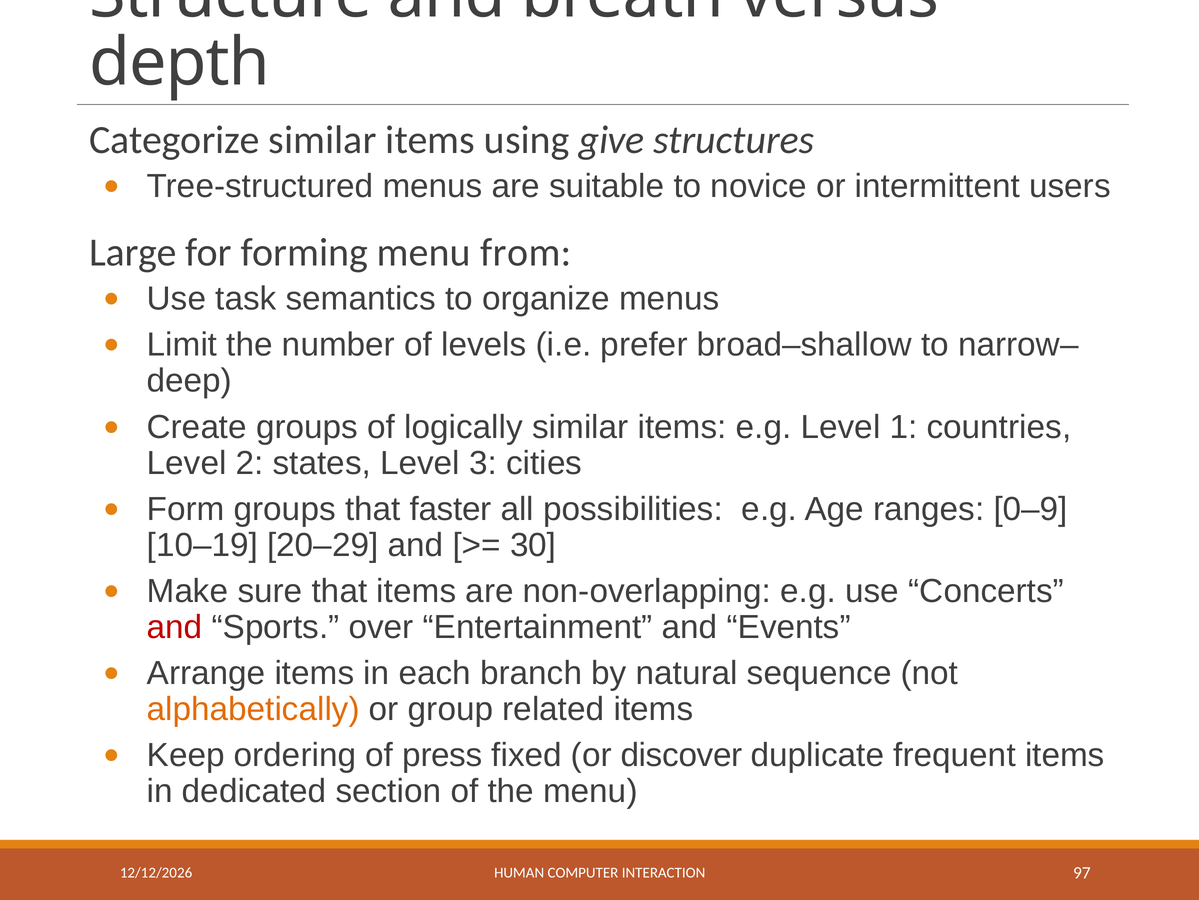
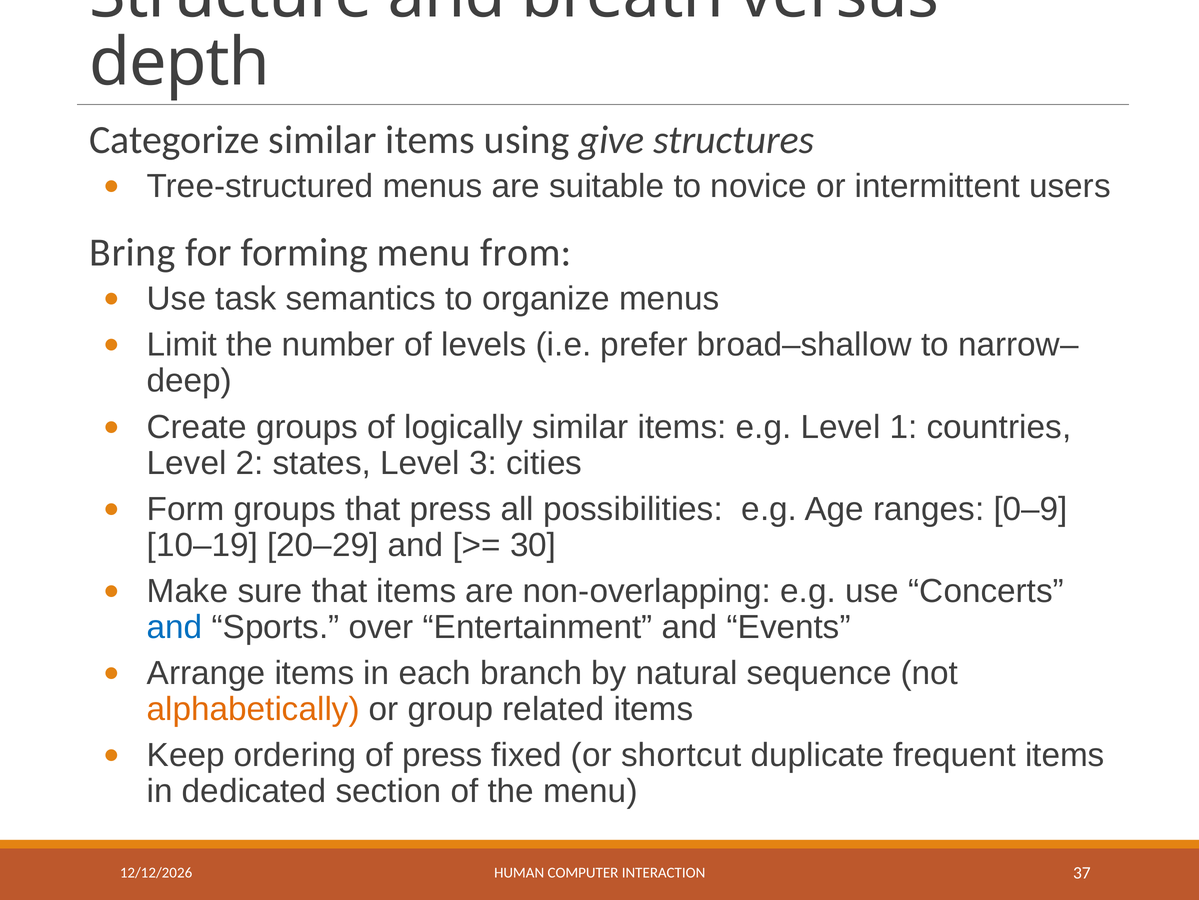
Large: Large -> Bring
that faster: faster -> press
and at (175, 627) colour: red -> blue
discover: discover -> shortcut
97: 97 -> 37
